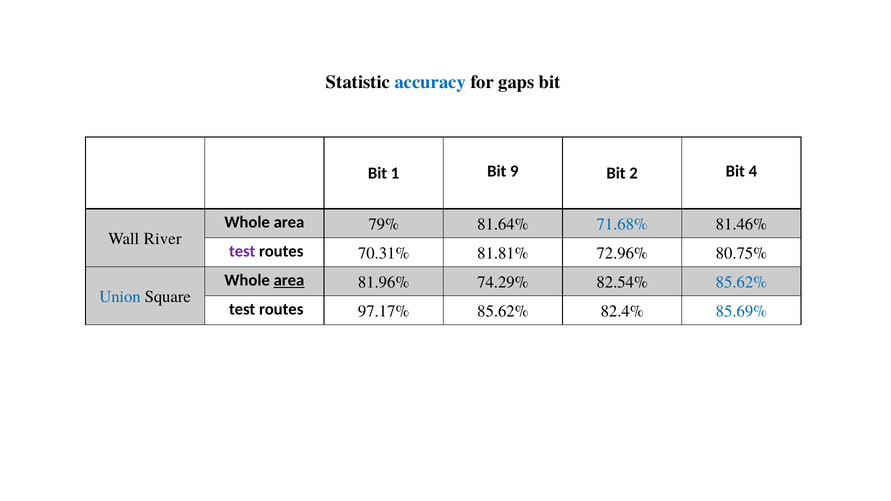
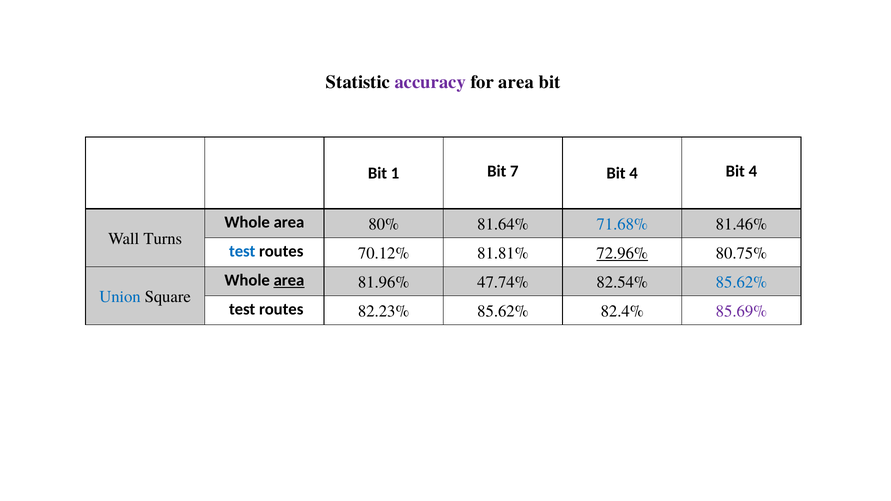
accuracy colour: blue -> purple
for gaps: gaps -> area
9: 9 -> 7
2 at (634, 173): 2 -> 4
79%: 79% -> 80%
River: River -> Turns
test at (242, 252) colour: purple -> blue
70.31%: 70.31% -> 70.12%
72.96% underline: none -> present
74.29%: 74.29% -> 47.74%
97.17%: 97.17% -> 82.23%
85.69% colour: blue -> purple
